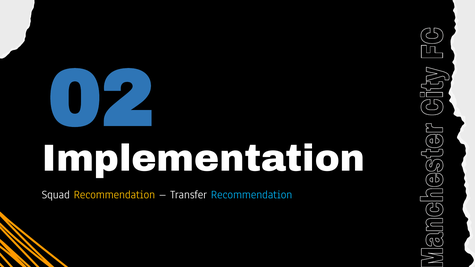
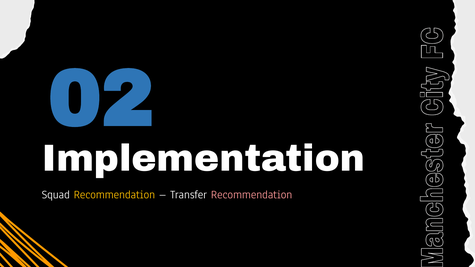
Recommendation at (252, 195) colour: light blue -> pink
